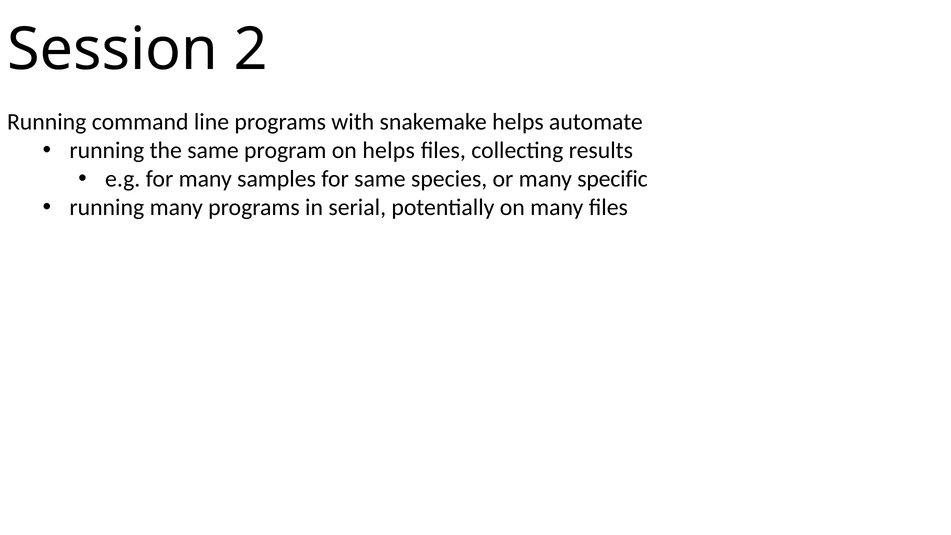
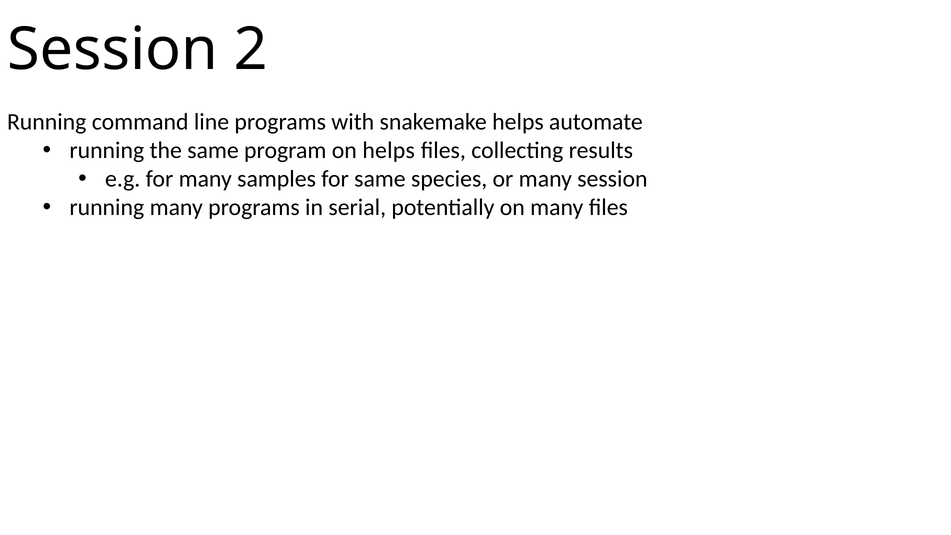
many specific: specific -> session
